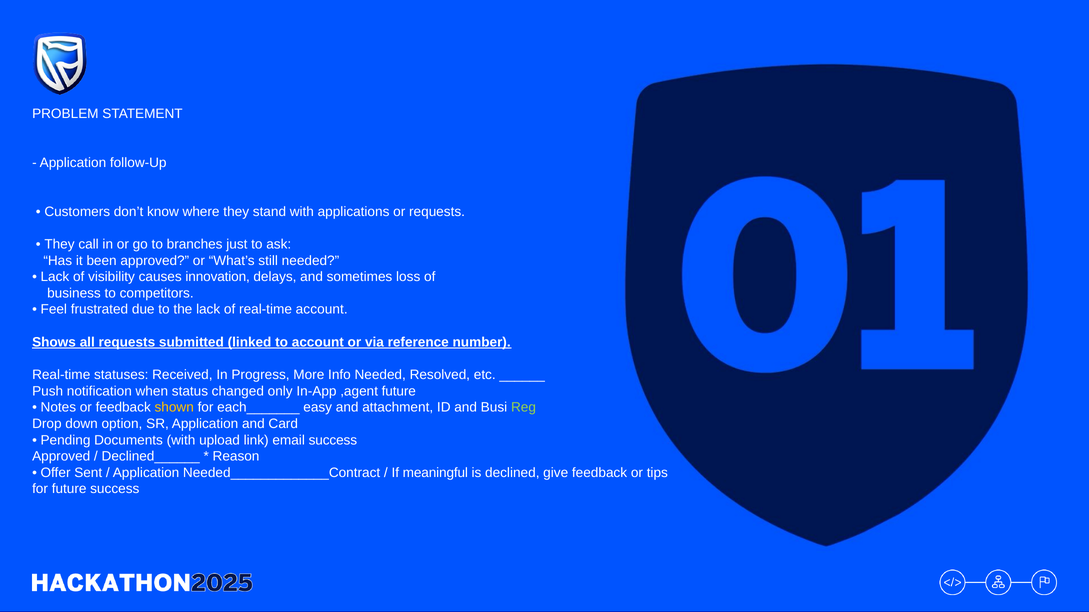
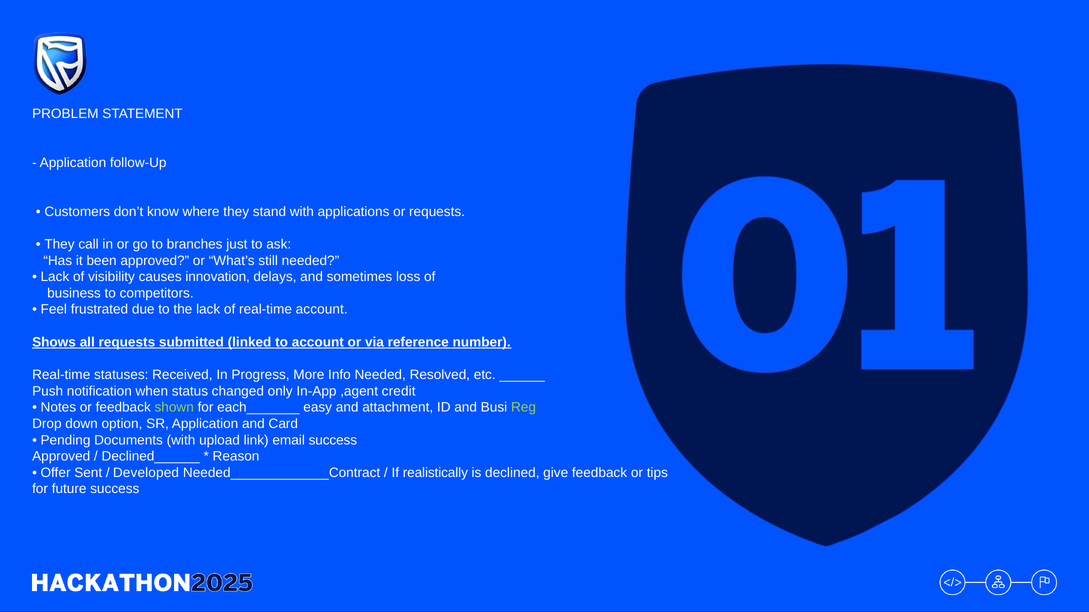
,agent future: future -> credit
shown colour: yellow -> light green
Application at (146, 473): Application -> Developed
meaningful: meaningful -> realistically
